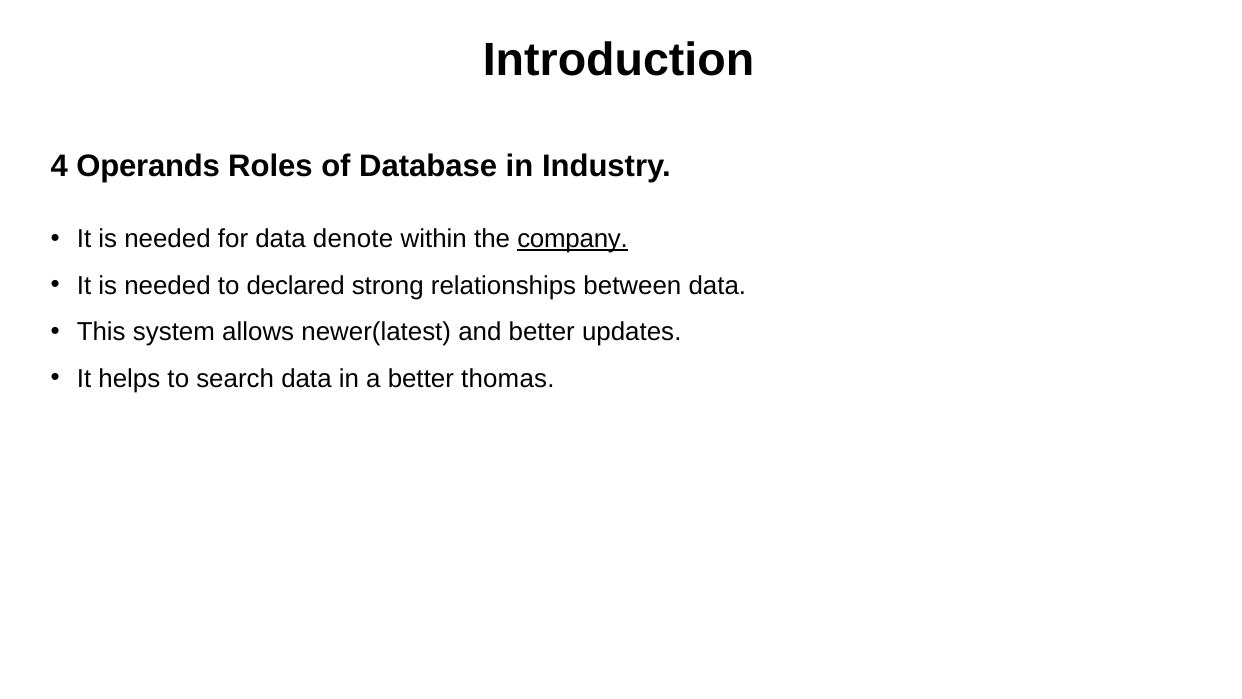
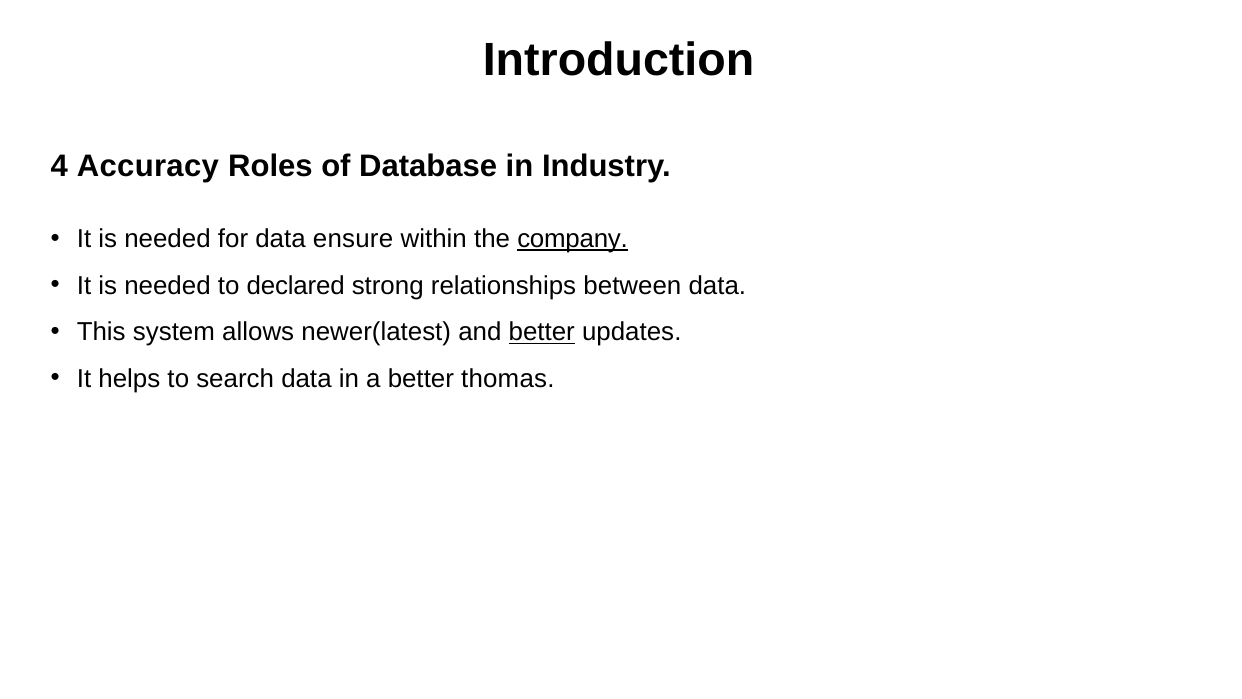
Operands: Operands -> Accuracy
denote: denote -> ensure
better at (542, 332) underline: none -> present
